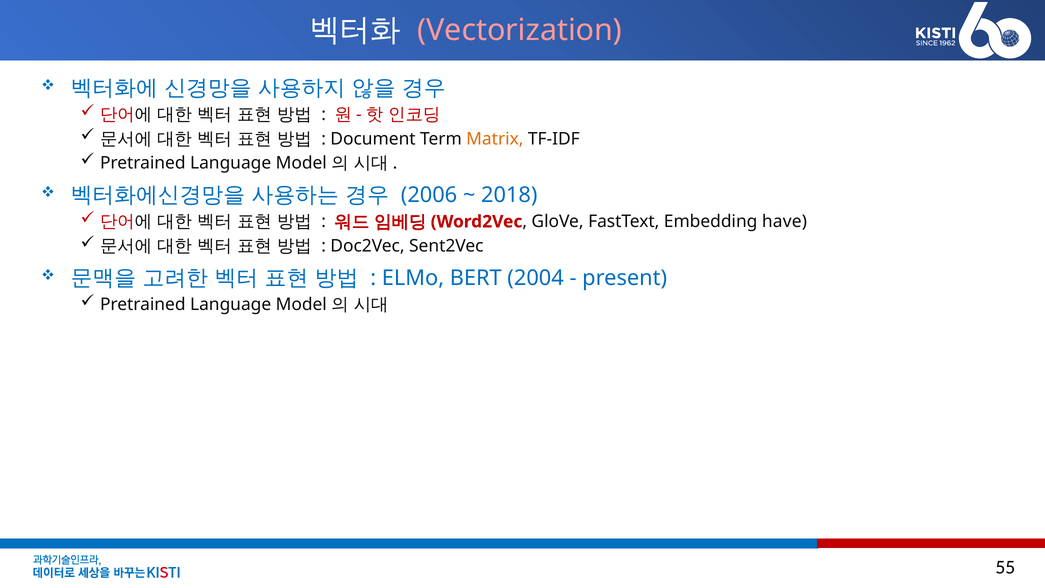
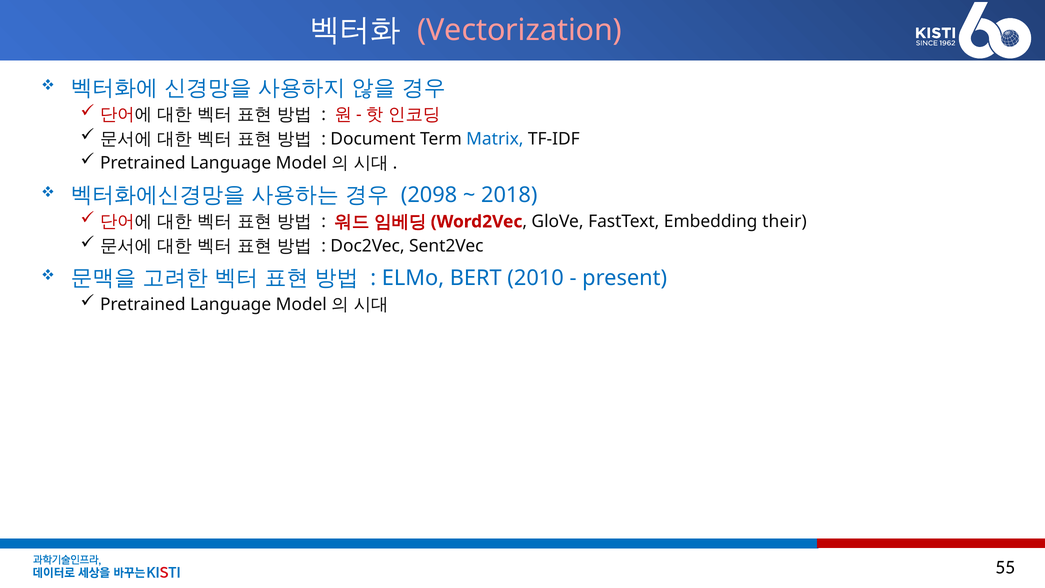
Matrix colour: orange -> blue
2006: 2006 -> 2098
have: have -> their
2004: 2004 -> 2010
